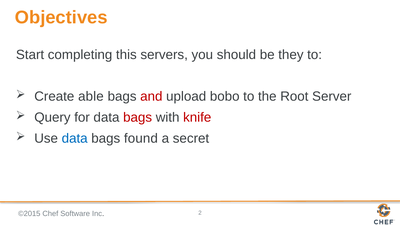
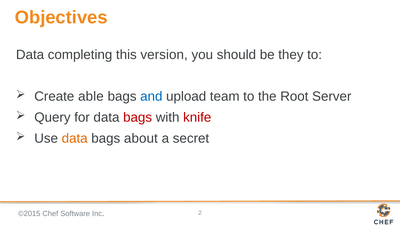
Start at (30, 55): Start -> Data
servers: servers -> version
and colour: red -> blue
bobo: bobo -> team
data at (75, 139) colour: blue -> orange
found: found -> about
